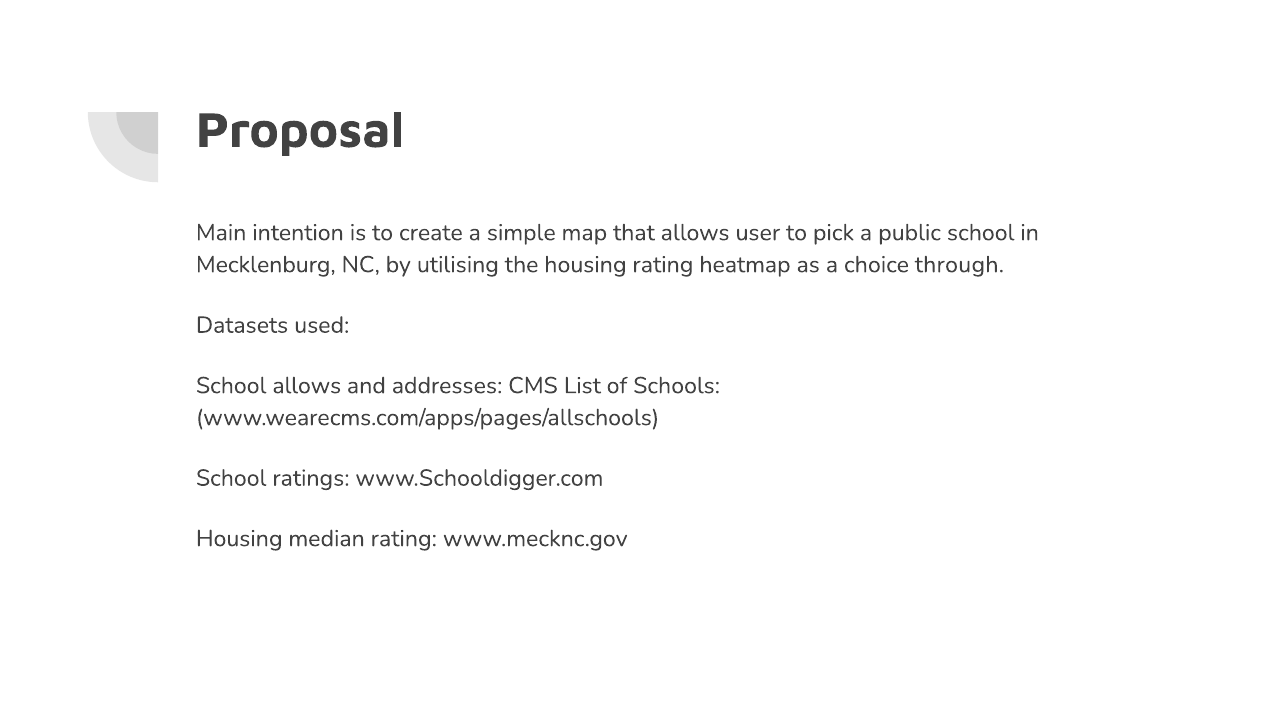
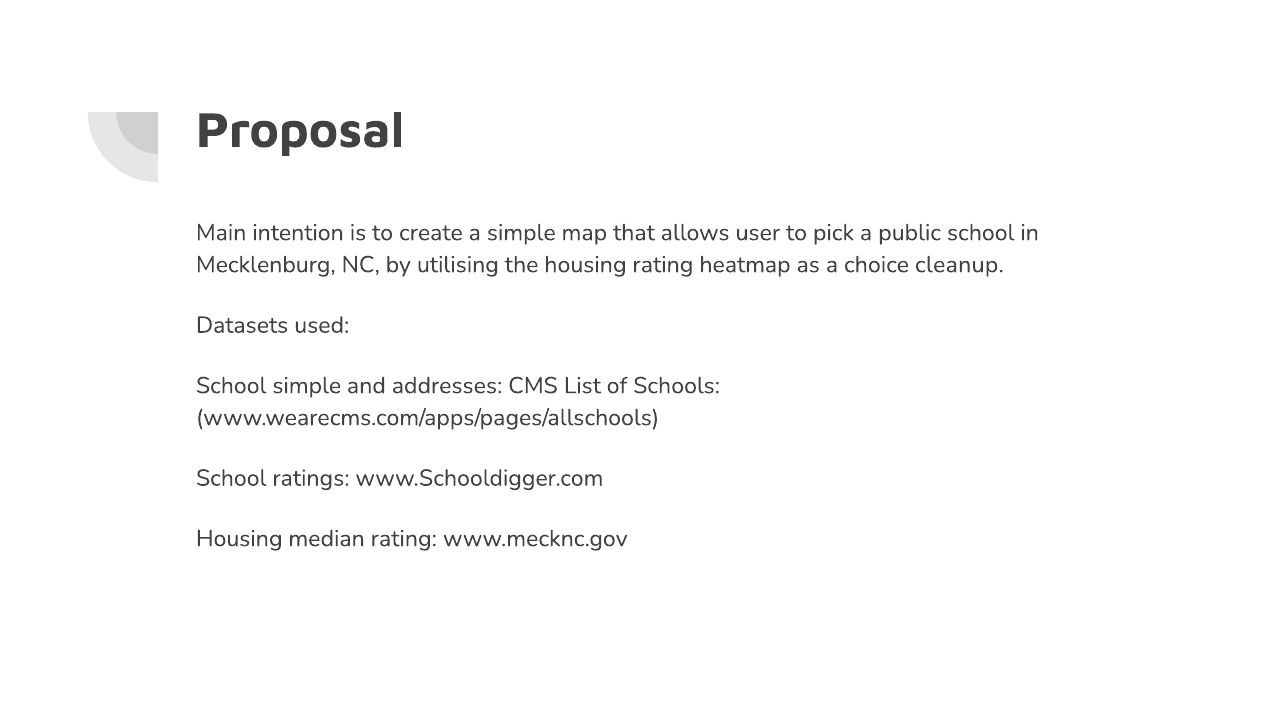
through: through -> cleanup
School allows: allows -> simple
